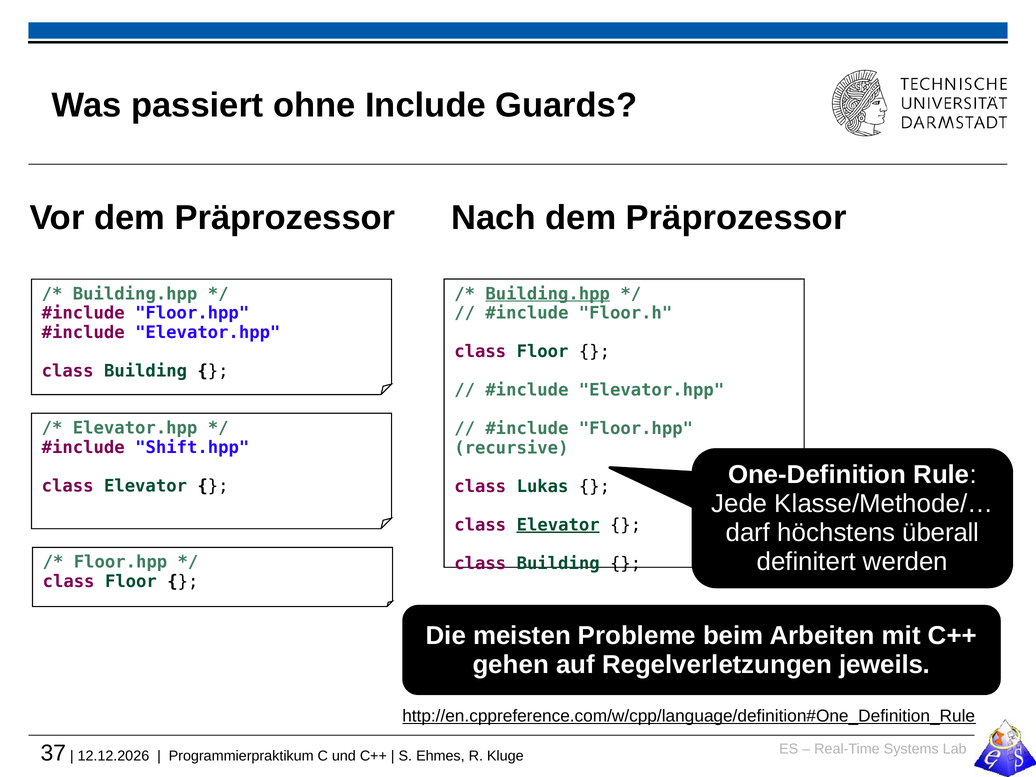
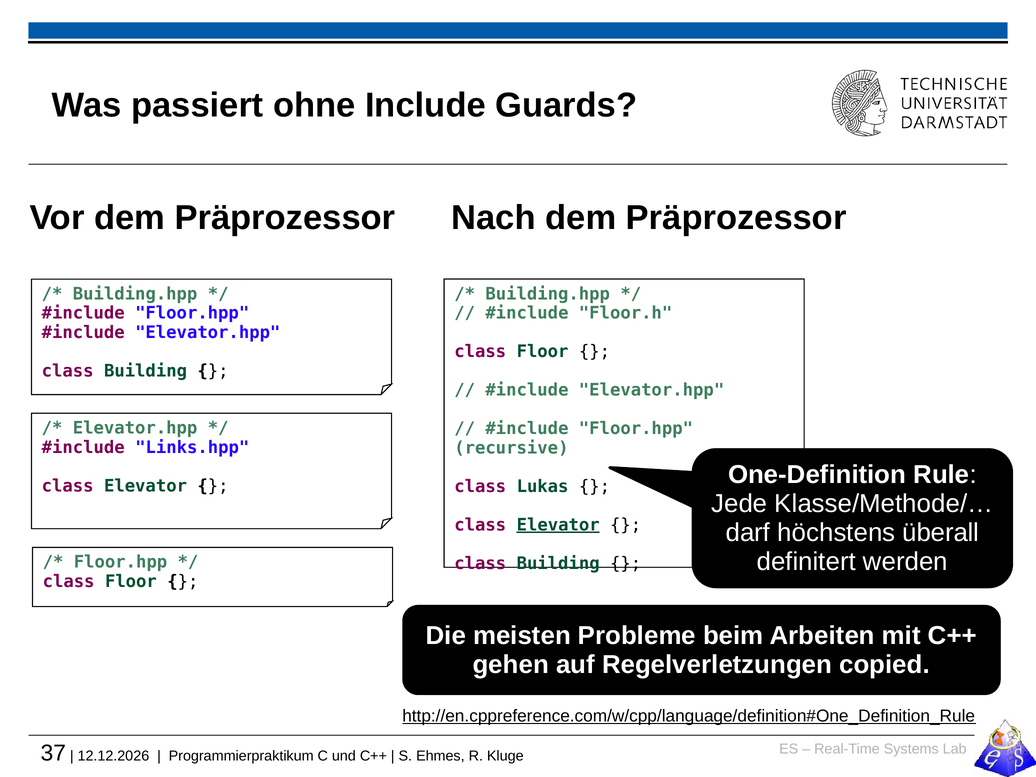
Building.hpp at (548, 294) underline: present -> none
Shift.hpp: Shift.hpp -> Links.hpp
jeweils: jeweils -> copied
